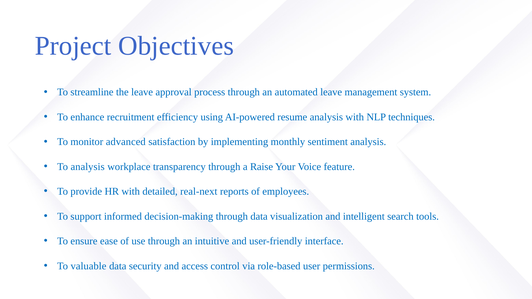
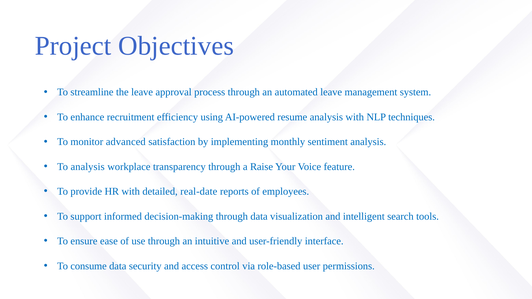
real-next: real-next -> real-date
valuable: valuable -> consume
